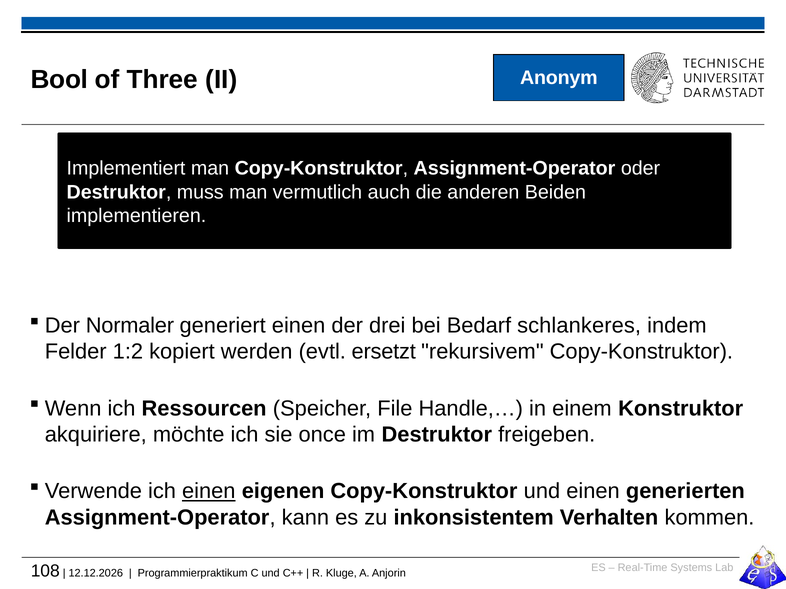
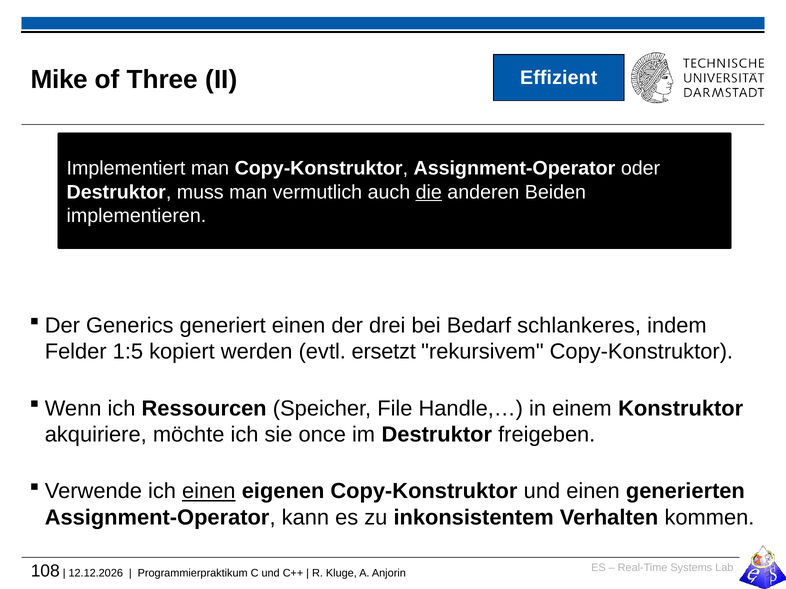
Bool: Bool -> Mike
Anonym: Anonym -> Effizient
die underline: none -> present
Normaler: Normaler -> Generics
1:2: 1:2 -> 1:5
